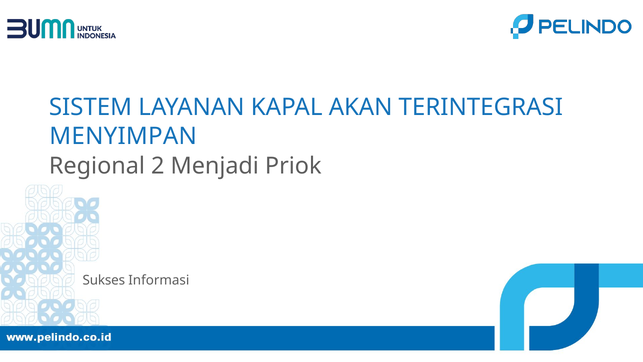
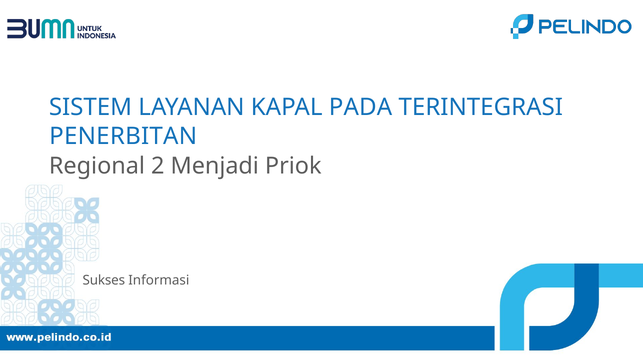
AKAN: AKAN -> PADA
MENYIMPAN: MENYIMPAN -> PENERBITAN
